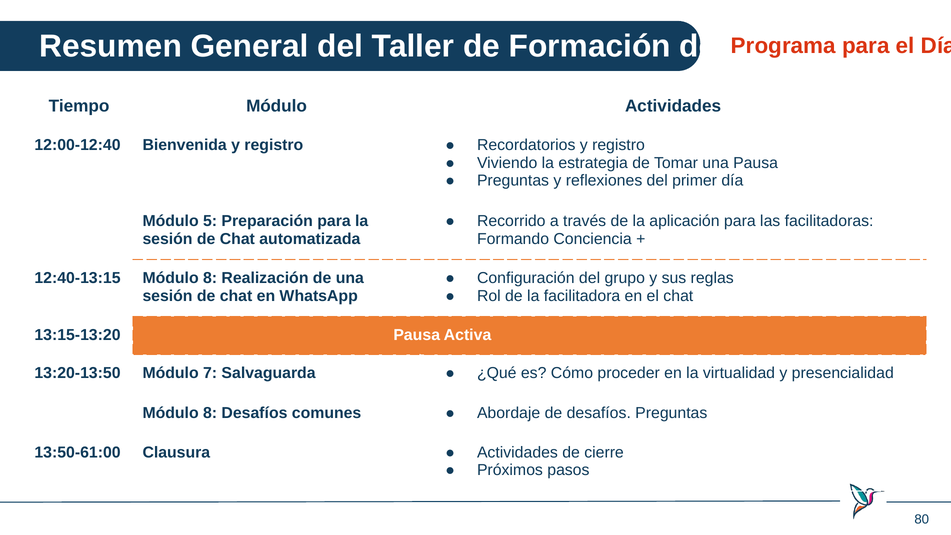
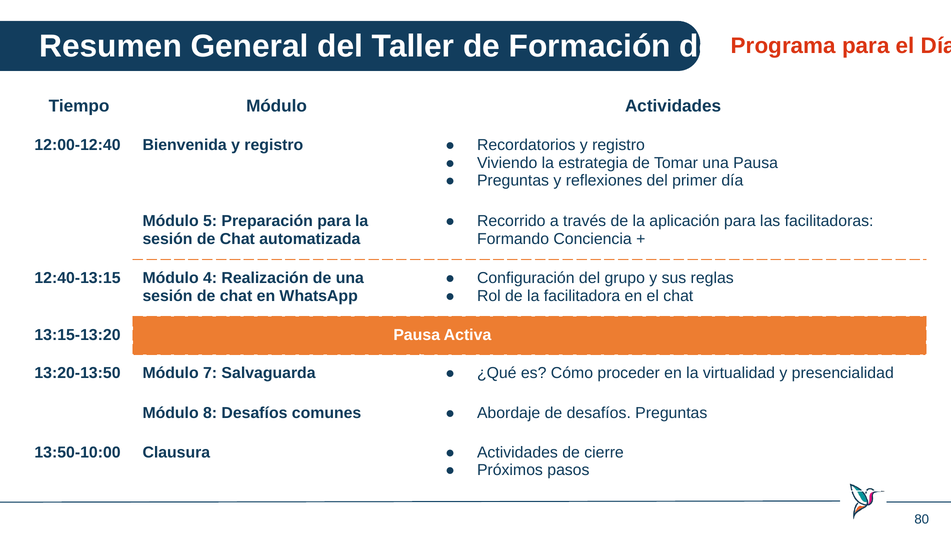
12:40-13:15 Módulo 8: 8 -> 4
13:50-61:00: 13:50-61:00 -> 13:50-10:00
